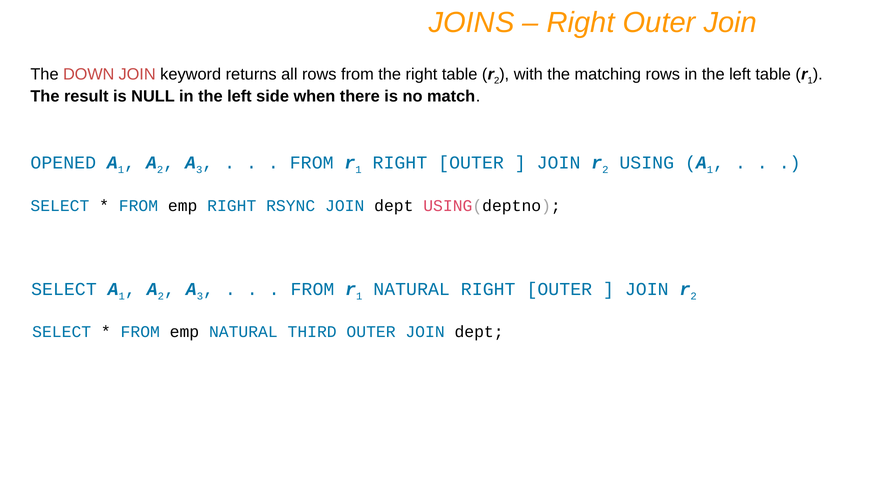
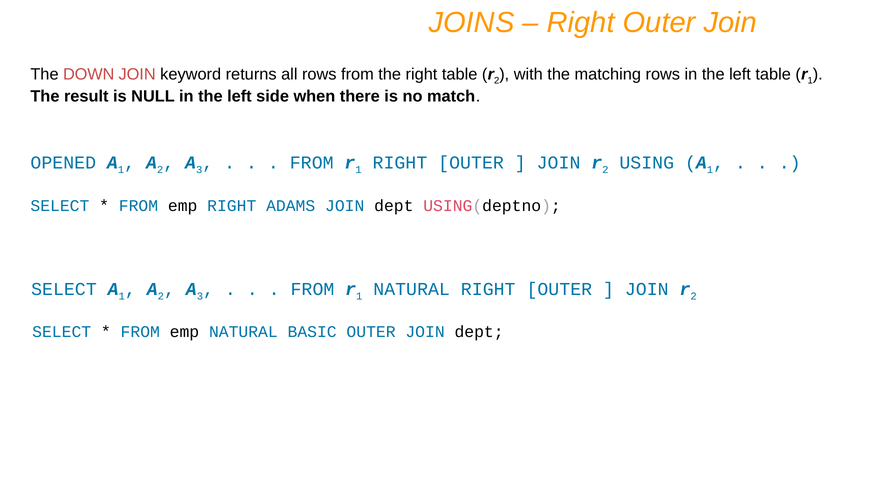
RSYNC: RSYNC -> ADAMS
THIRD: THIRD -> BASIC
